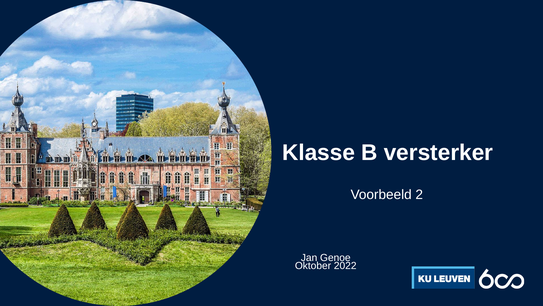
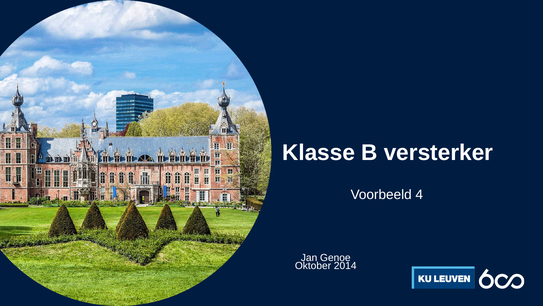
2: 2 -> 4
2022: 2022 -> 2014
